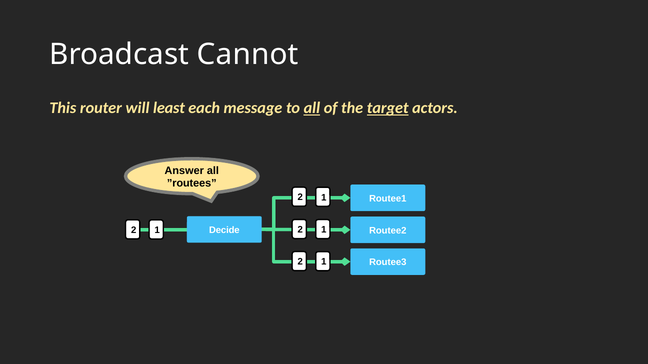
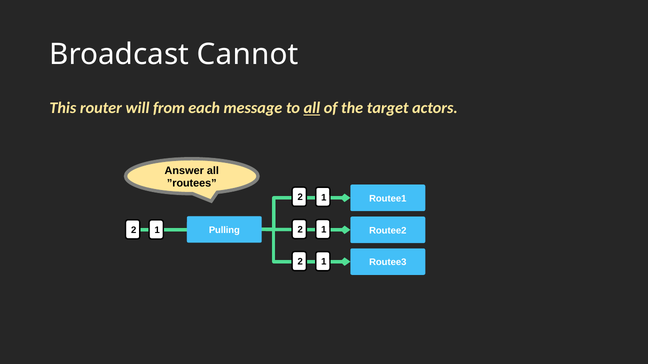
least: least -> from
target underline: present -> none
Decide: Decide -> Pulling
